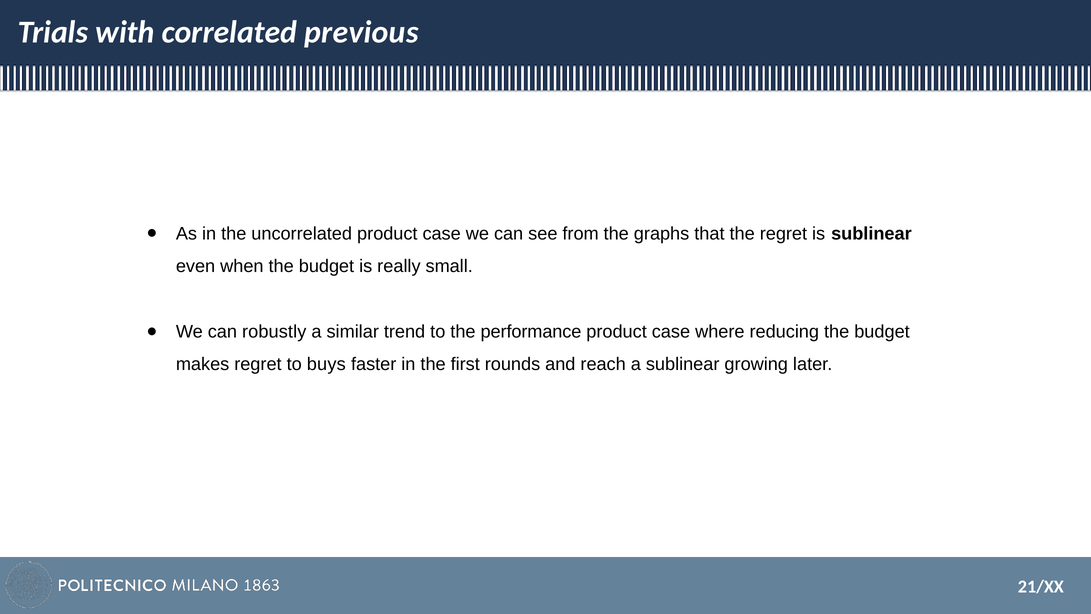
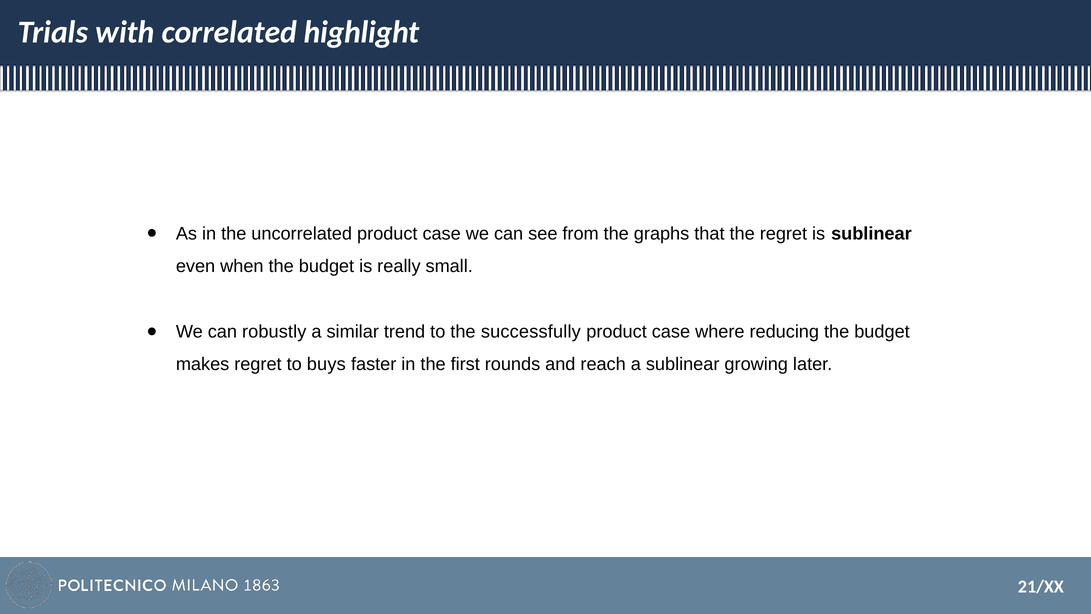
previous: previous -> highlight
performance: performance -> successfully
